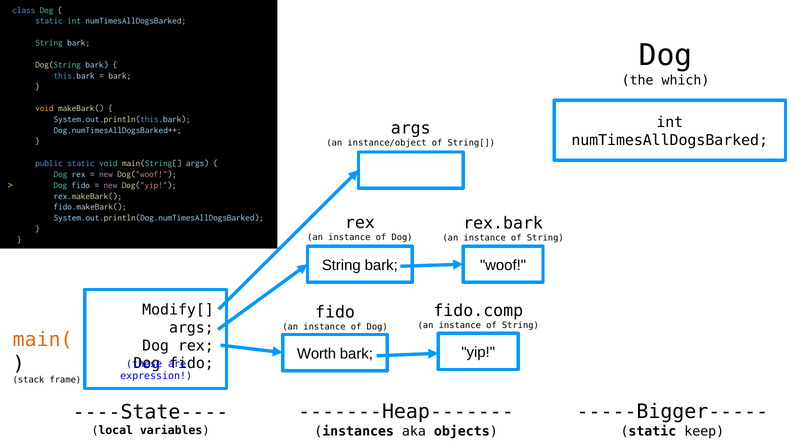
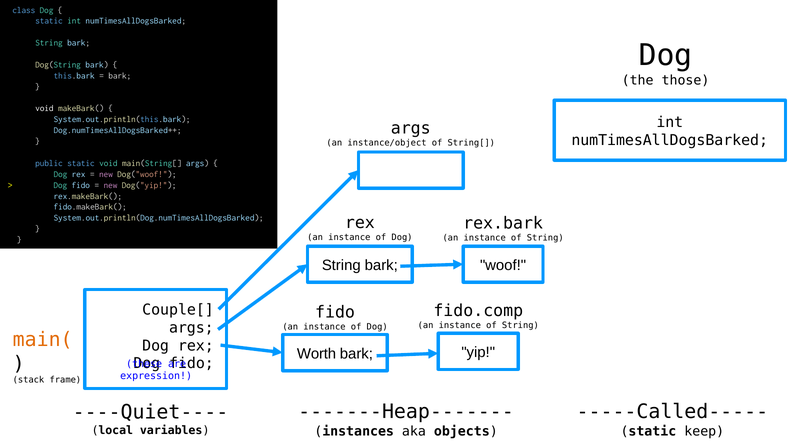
which: which -> those
void at (44, 108) colour: yellow -> white
Modify[: Modify[ -> Couple[
-----Bigger-----: -----Bigger----- -> -----Called-----
----State----: ----State---- -> ----Quiet----
